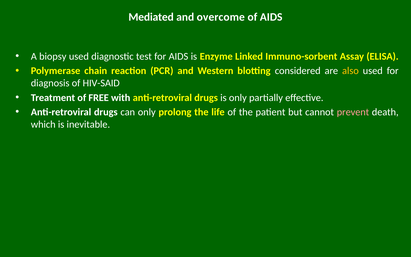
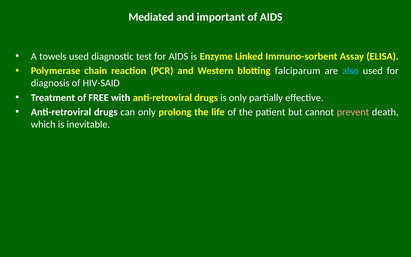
overcome: overcome -> important
biopsy: biopsy -> towels
considered: considered -> falciparum
also colour: yellow -> light blue
